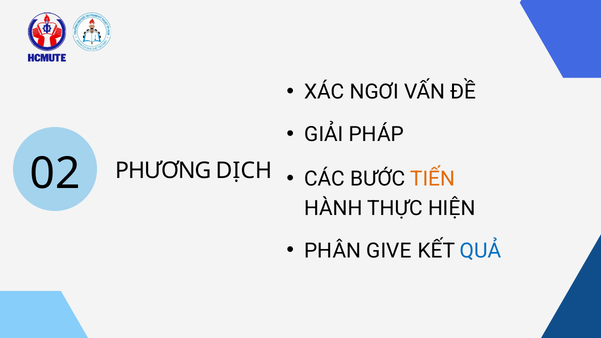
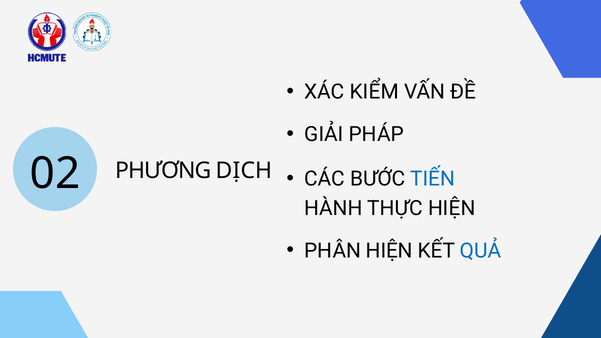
NGƠI: NGƠI -> KIỂM
TIẾN colour: orange -> blue
PHÂN GIVE: GIVE -> HIỆN
